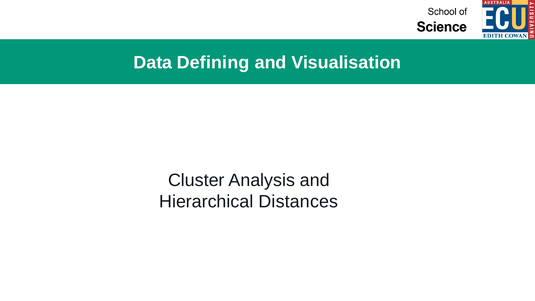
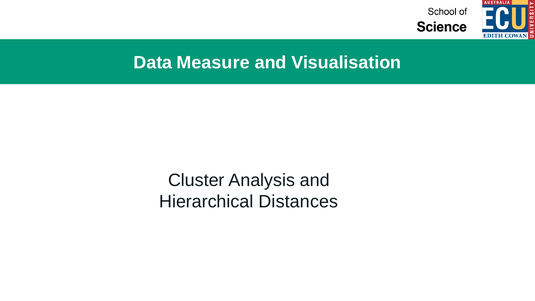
Defining: Defining -> Measure
